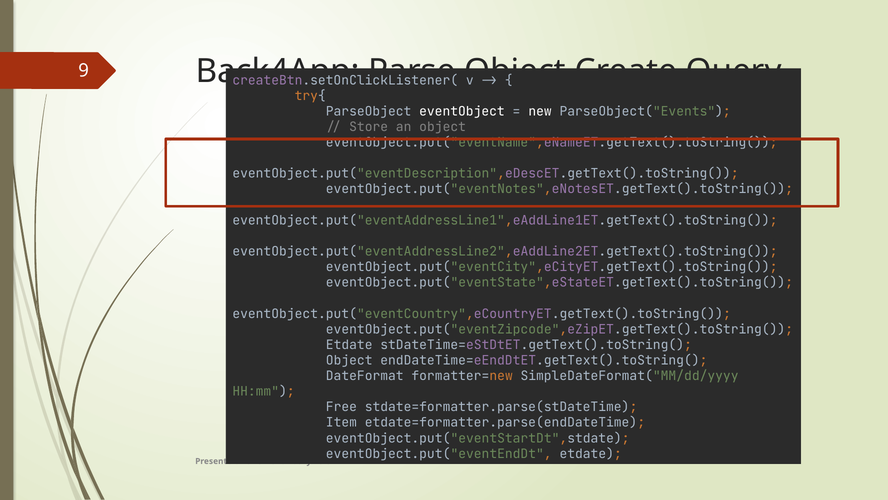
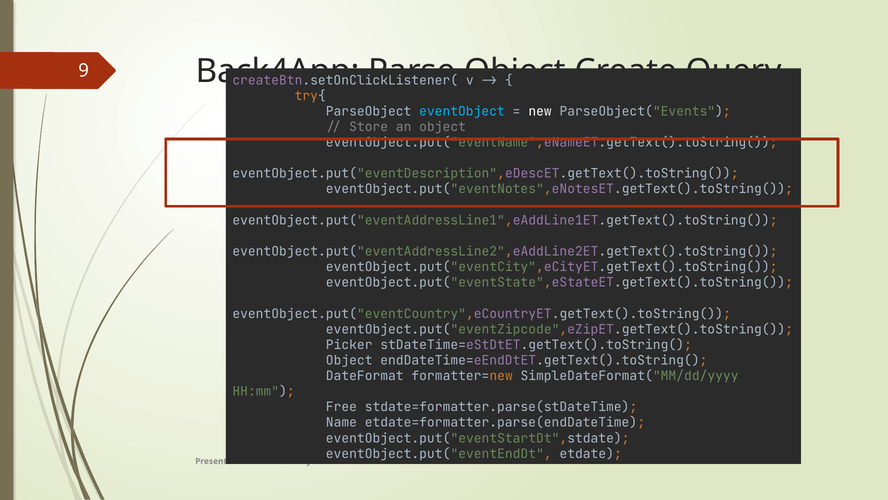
eventObject colour: white -> light blue
Etdate at (349, 345): Etdate -> Picker
Item: Item -> Name
